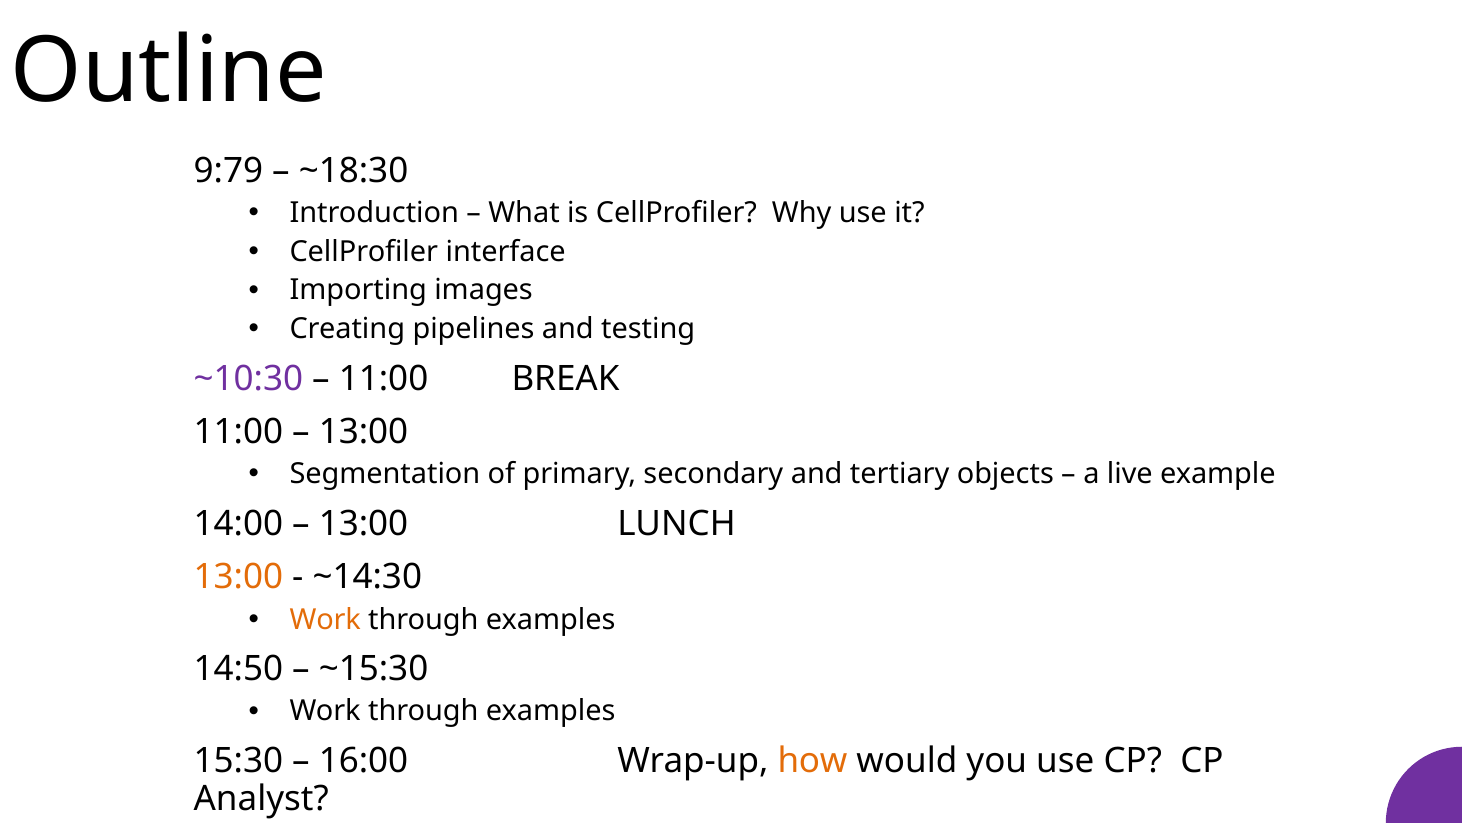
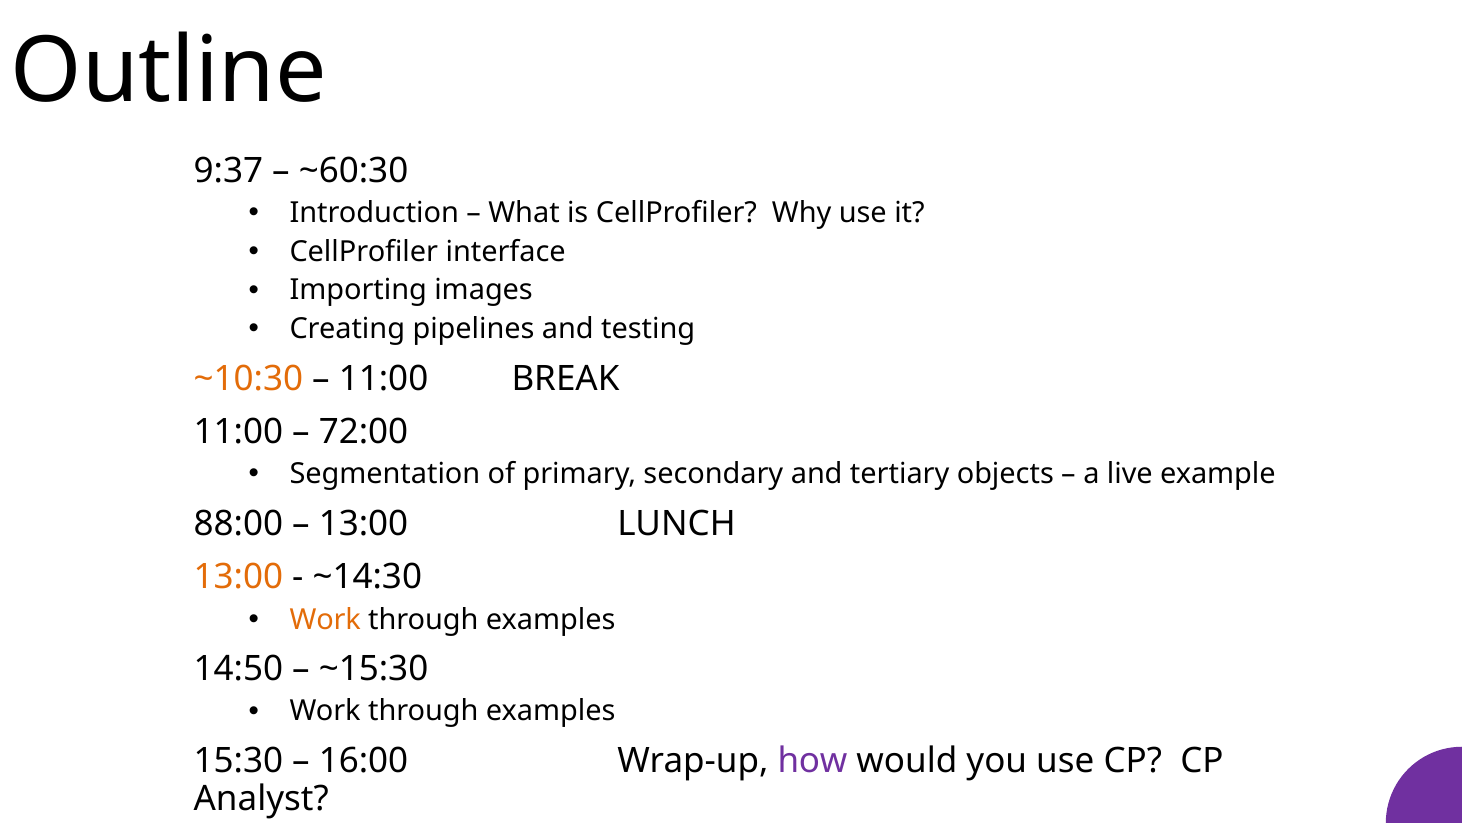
9:79: 9:79 -> 9:37
~18:30: ~18:30 -> ~60:30
~10:30 colour: purple -> orange
13:00 at (363, 432): 13:00 -> 72:00
14:00: 14:00 -> 88:00
how colour: orange -> purple
